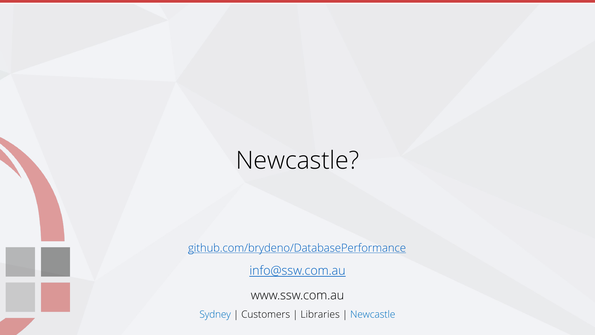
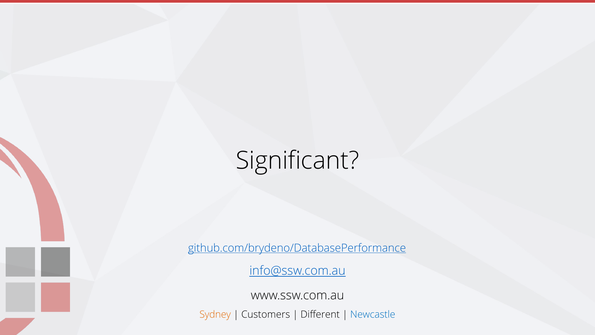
Newcastle at (297, 160): Newcastle -> Significant
Sydney colour: blue -> orange
Libraries: Libraries -> Different
